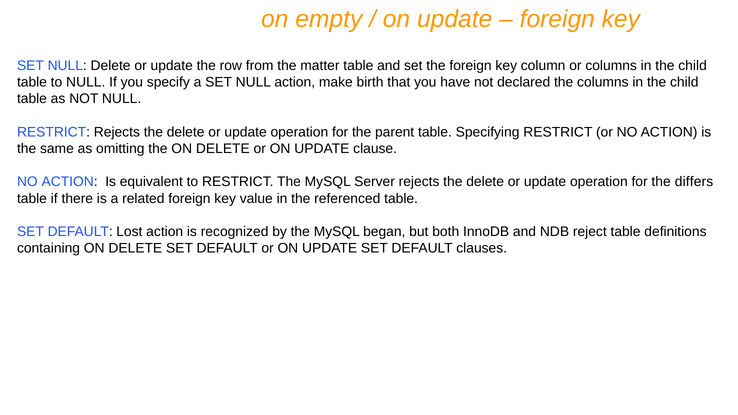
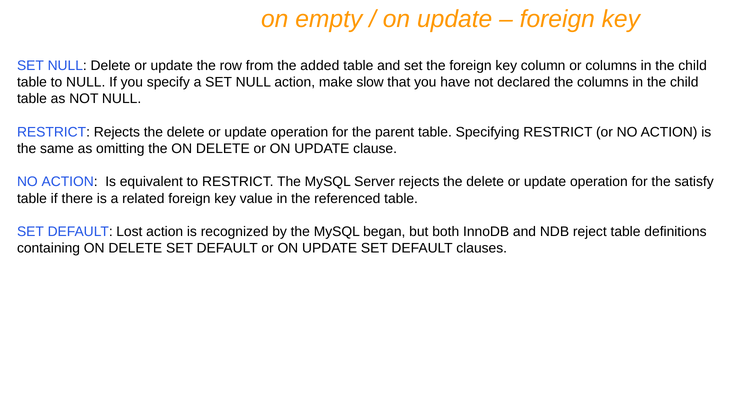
matter: matter -> added
birth: birth -> slow
differs: differs -> satisfy
